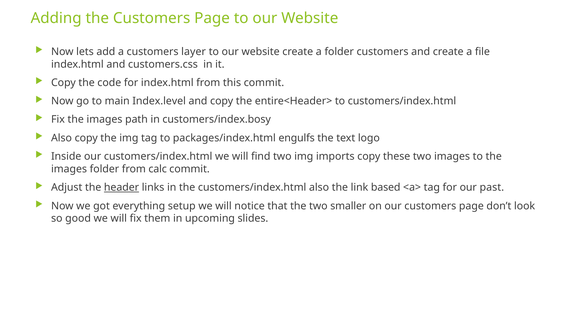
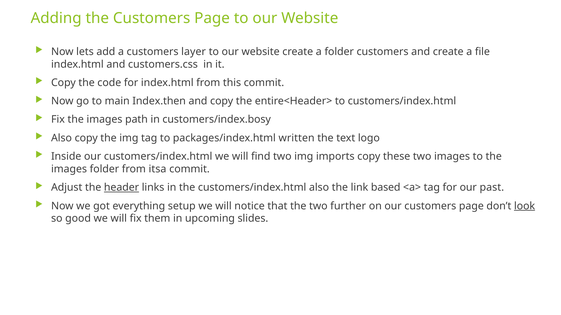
Index.level: Index.level -> Index.then
engulfs: engulfs -> written
calc: calc -> itsa
smaller: smaller -> further
look underline: none -> present
